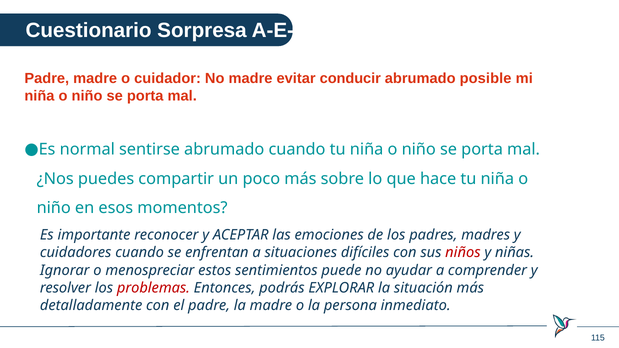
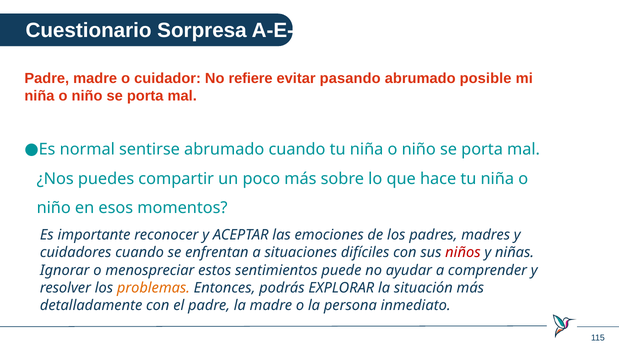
No madre: madre -> refiere
conducir: conducir -> pasando
problemas colour: red -> orange
